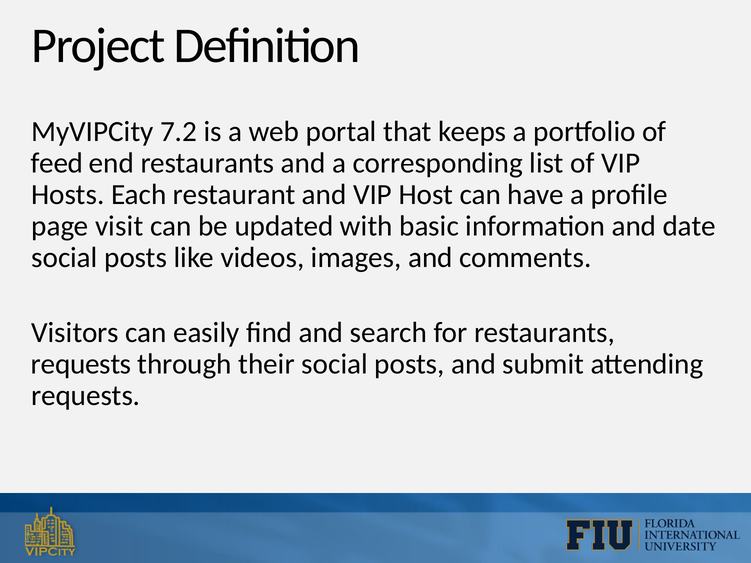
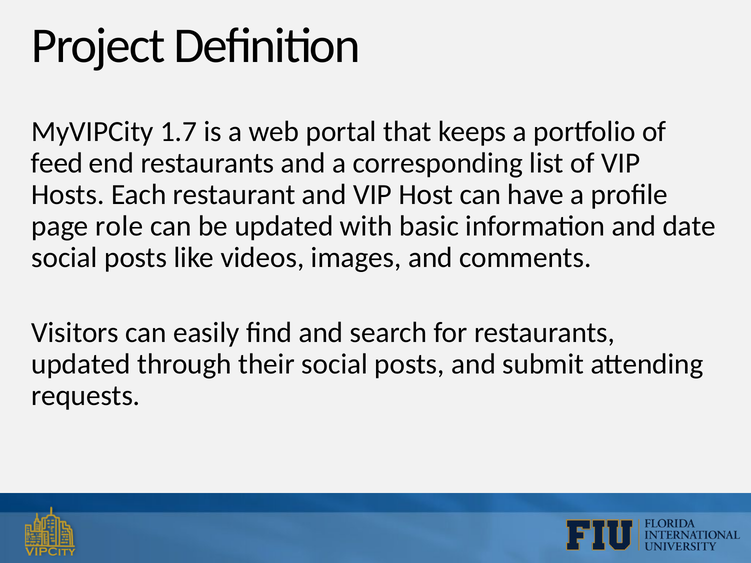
7.2: 7.2 -> 1.7
visit: visit -> role
requests at (81, 364): requests -> updated
